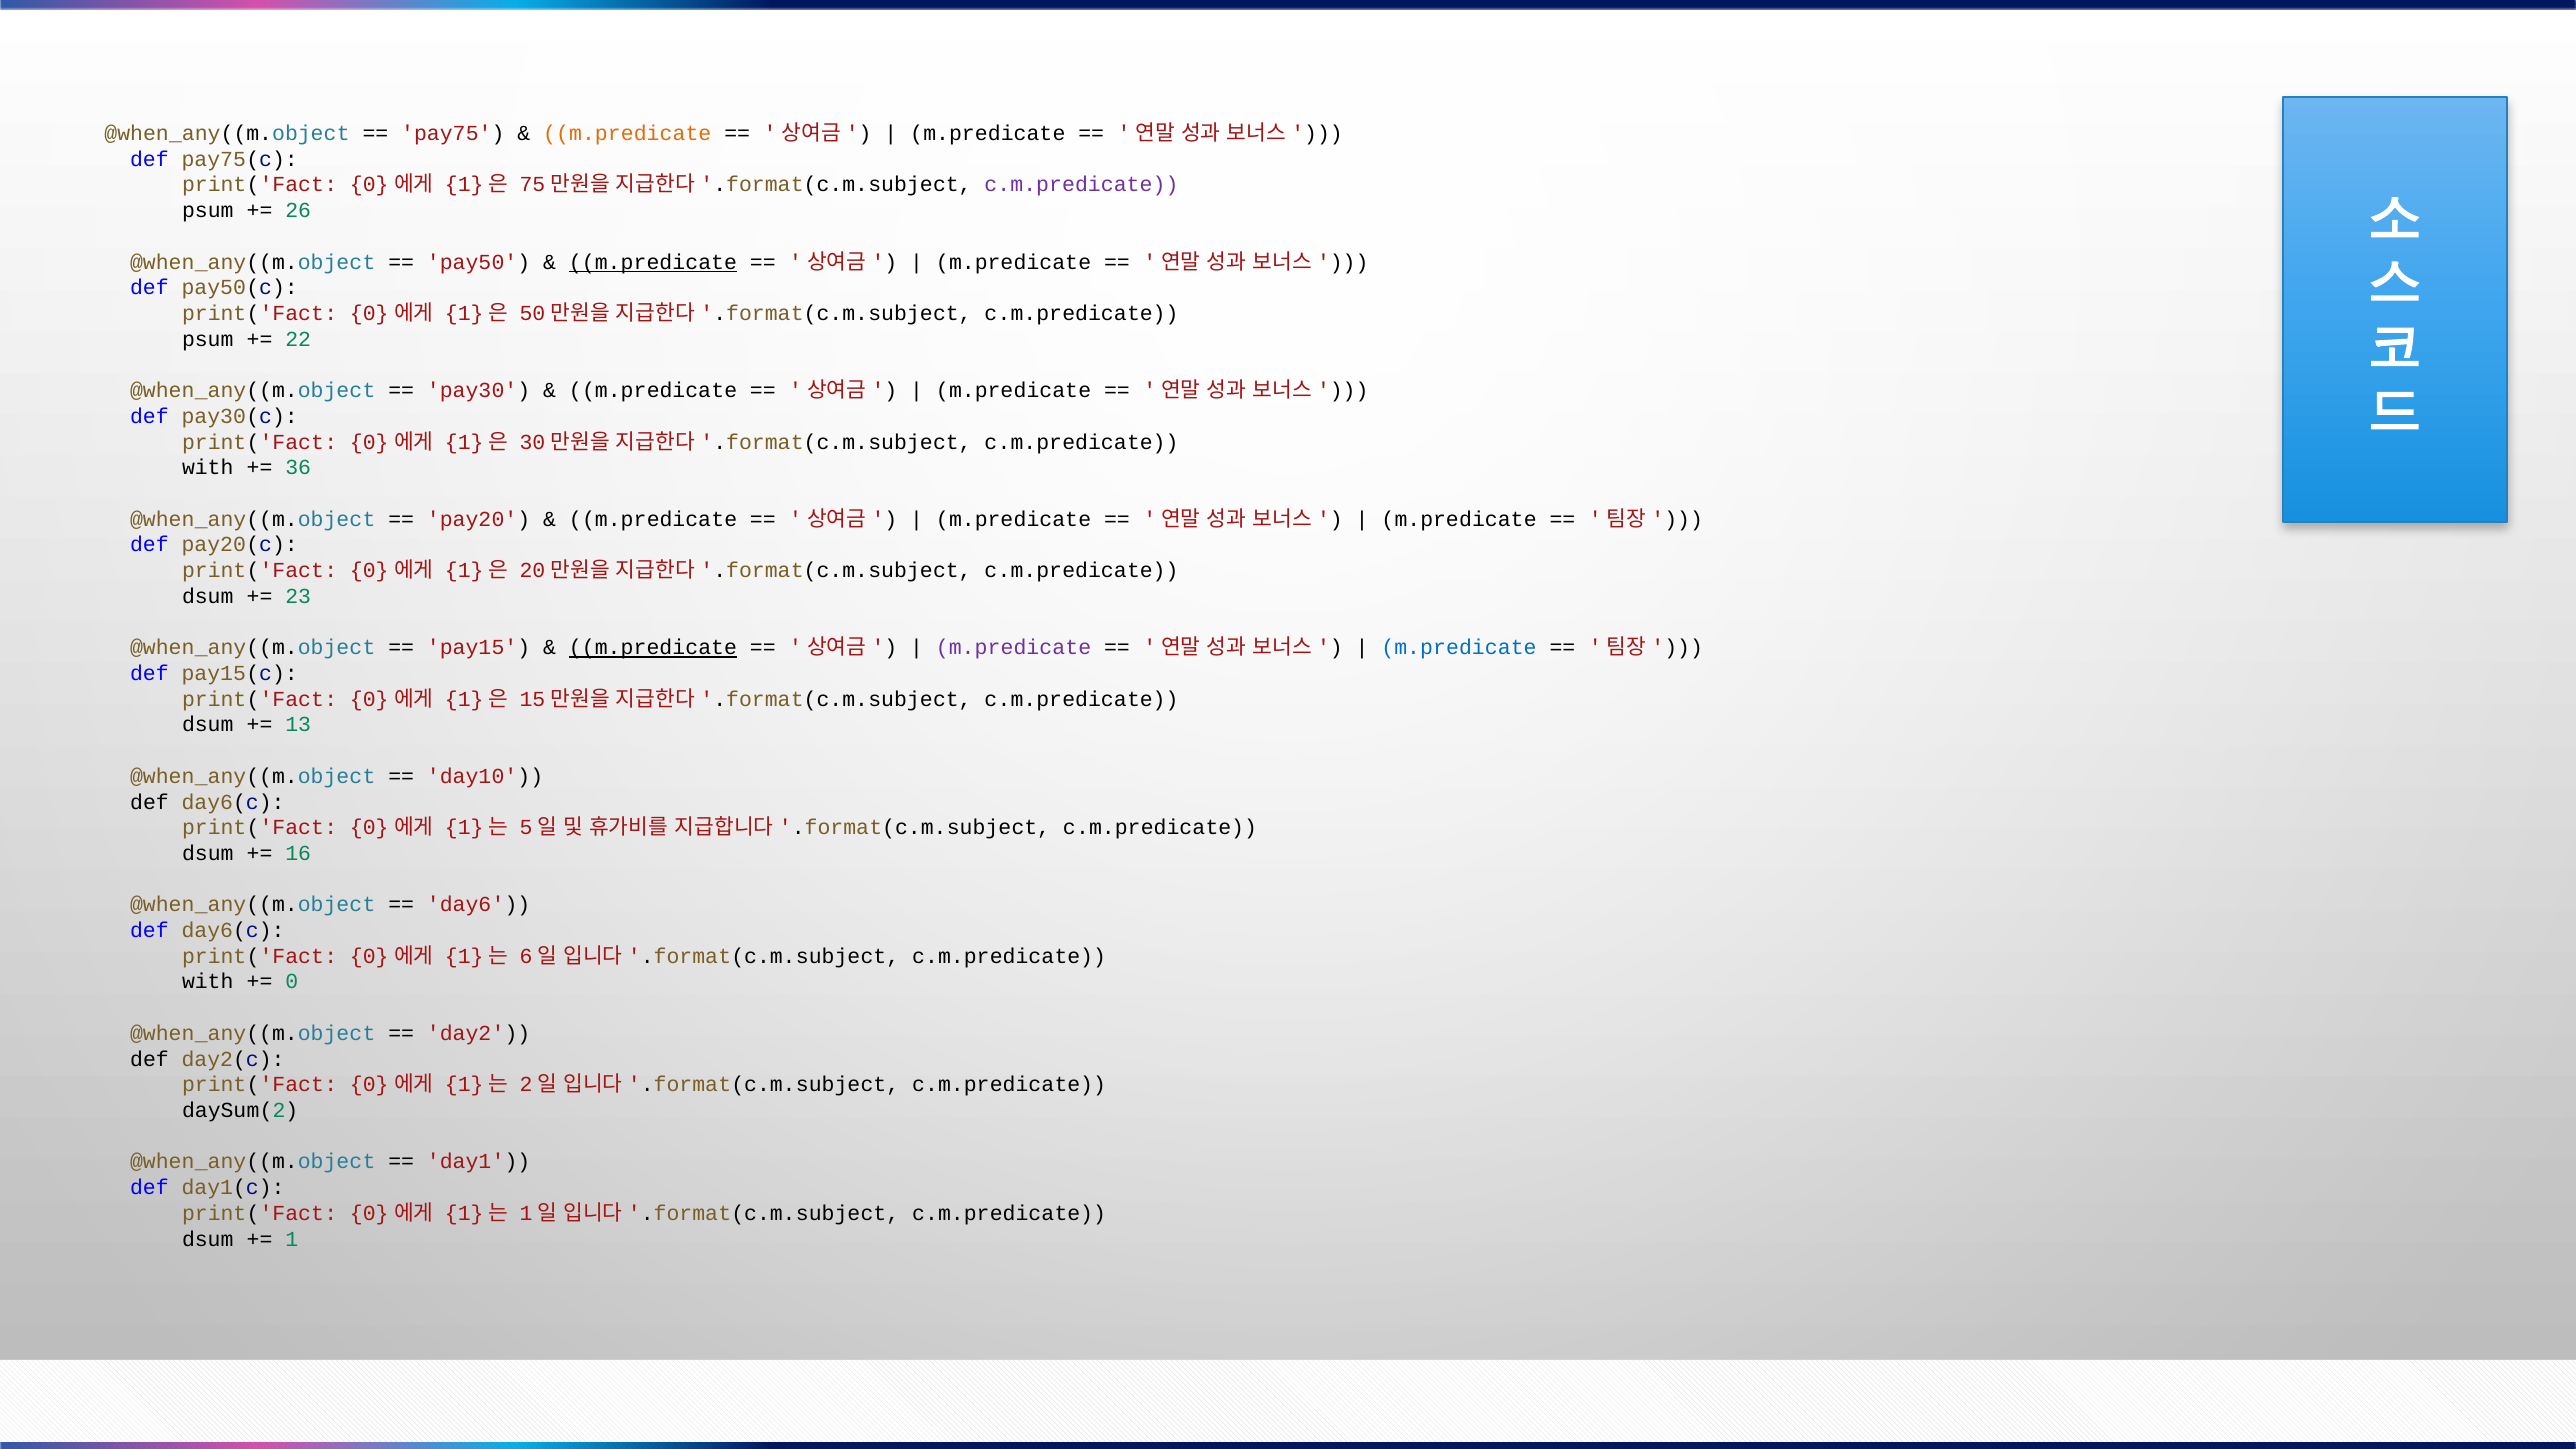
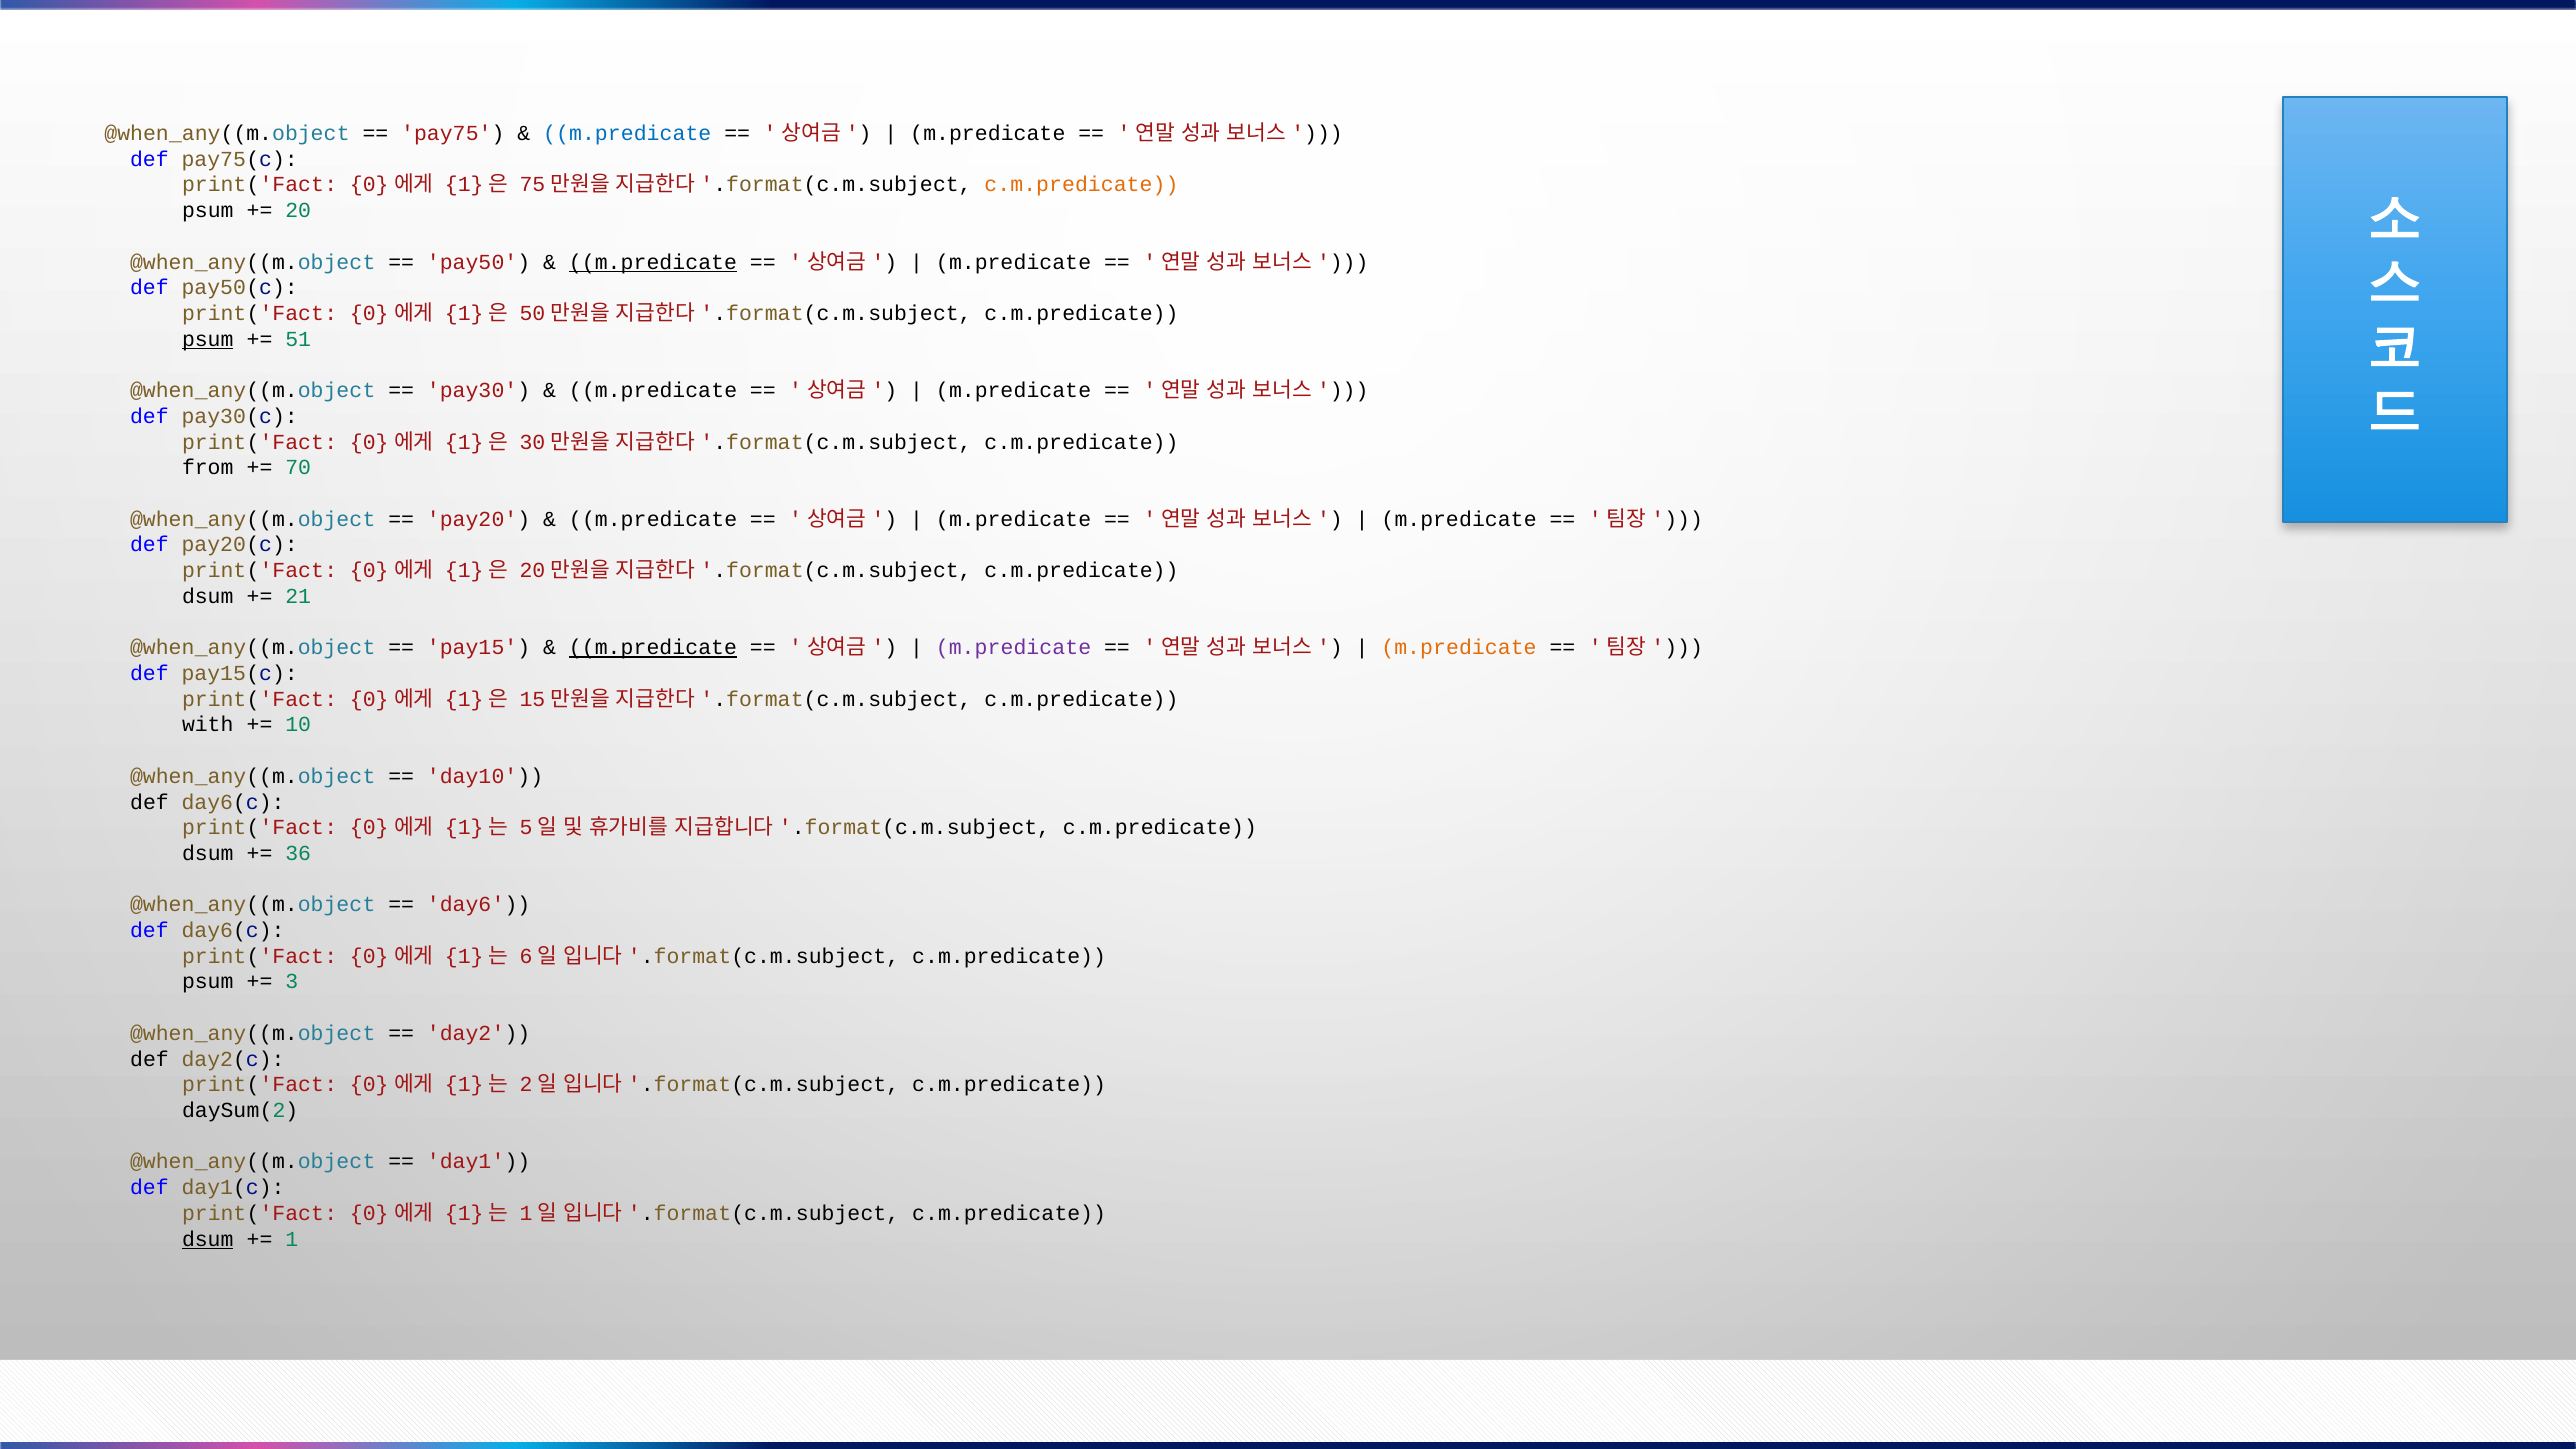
m.predicate at (627, 133) colour: orange -> blue
c.m.predicate at (1081, 185) colour: purple -> orange
26: 26 -> 20
psum at (208, 339) underline: none -> present
22: 22 -> 51
with at (208, 468): with -> from
36: 36 -> 70
23: 23 -> 21
m.predicate at (1459, 648) colour: blue -> orange
dsum at (208, 725): dsum -> with
13: 13 -> 10
16: 16 -> 36
with at (208, 982): with -> psum
0 at (292, 982): 0 -> 3
dsum at (208, 1239) underline: none -> present
